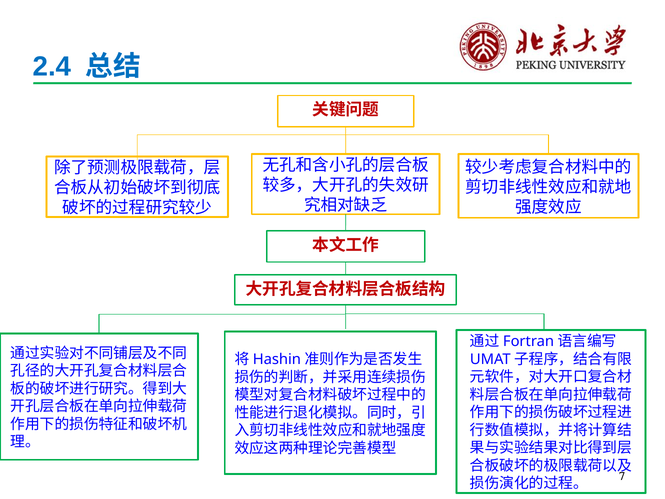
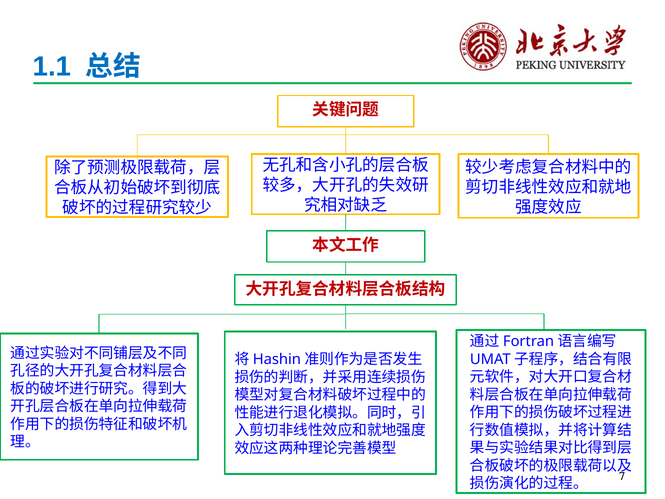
2.4: 2.4 -> 1.1
